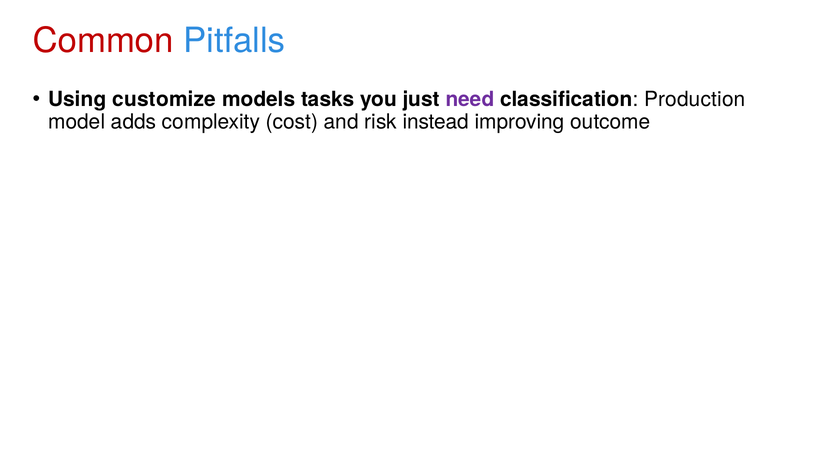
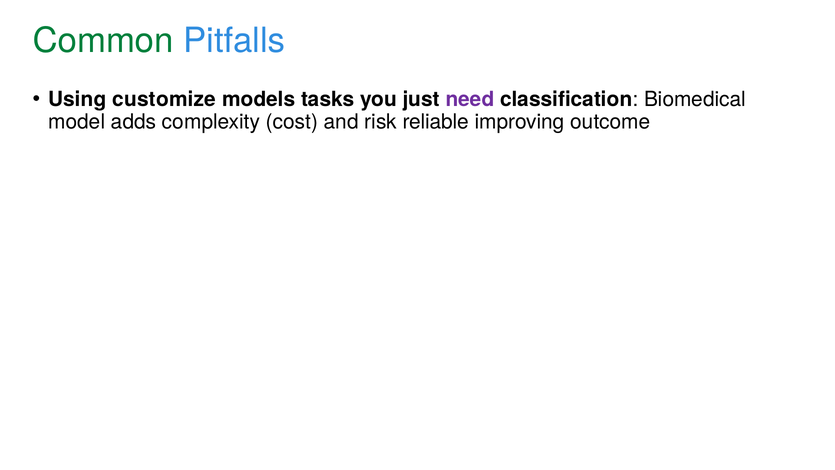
Common colour: red -> green
Production: Production -> Biomedical
instead: instead -> reliable
